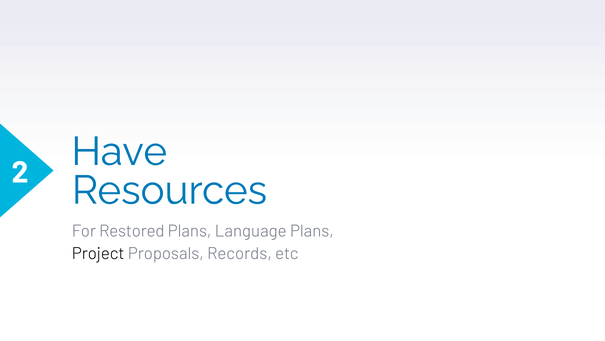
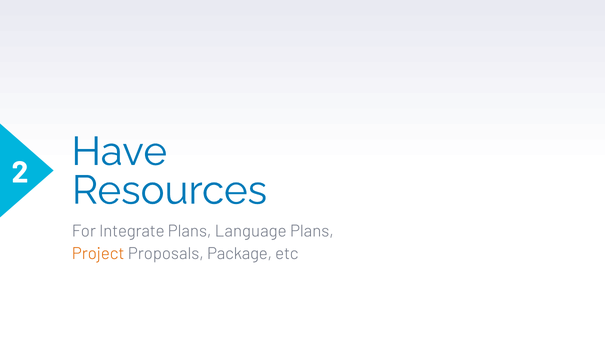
Restored: Restored -> Integrate
Project colour: black -> orange
Records: Records -> Package
